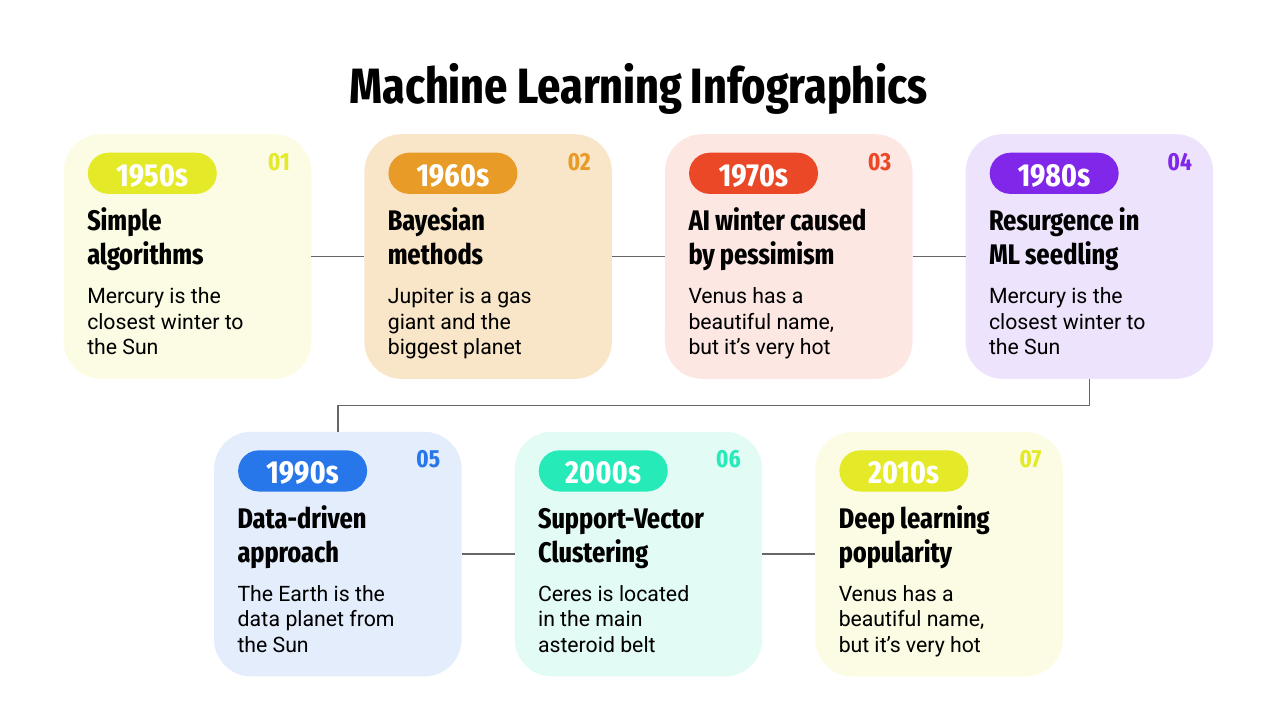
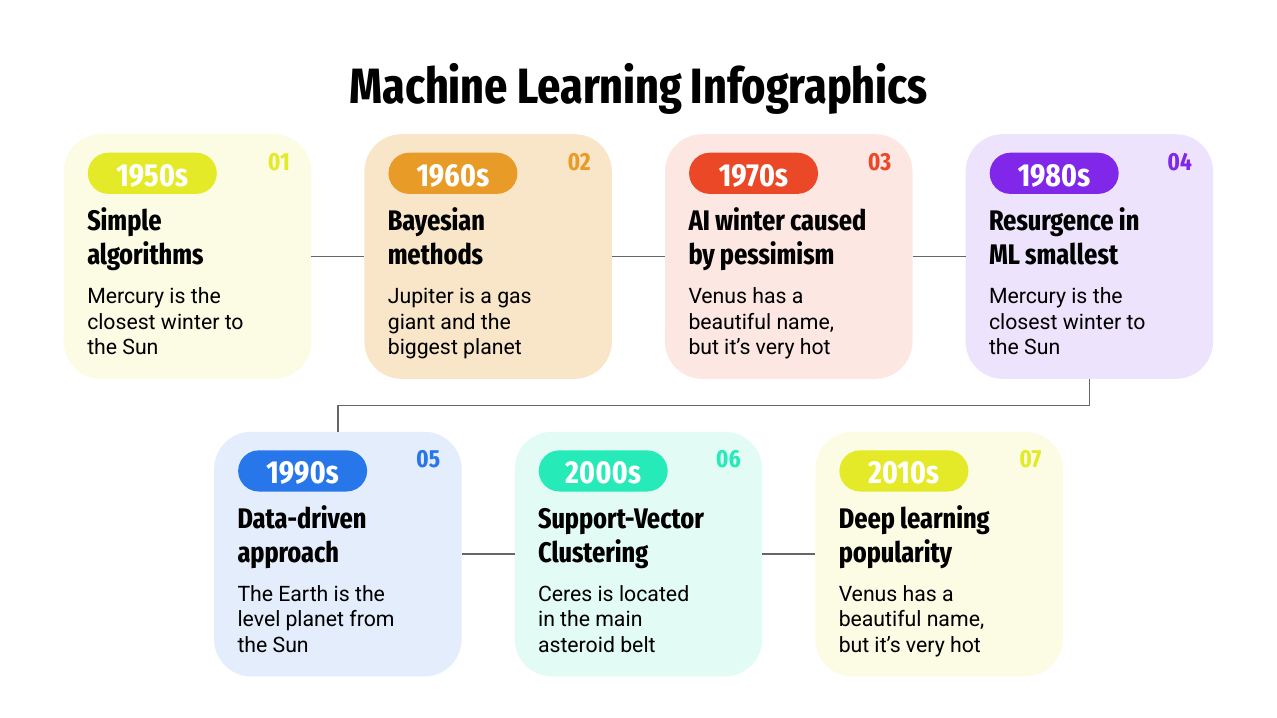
seedling: seedling -> smallest
data: data -> level
